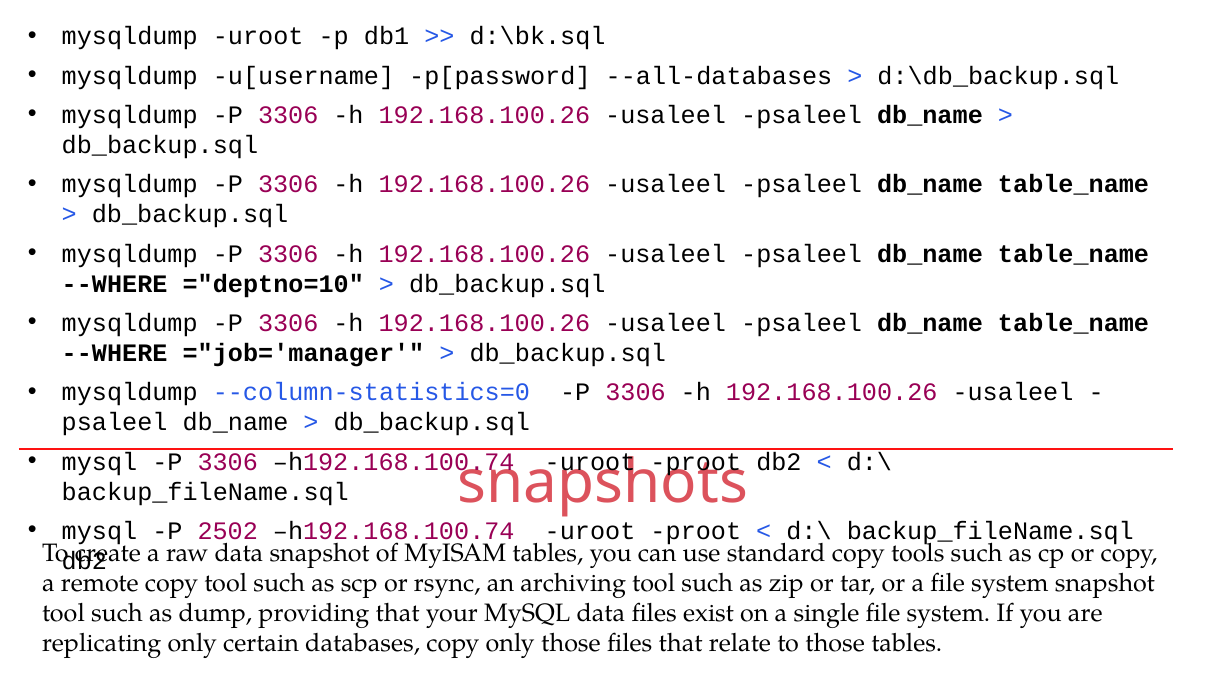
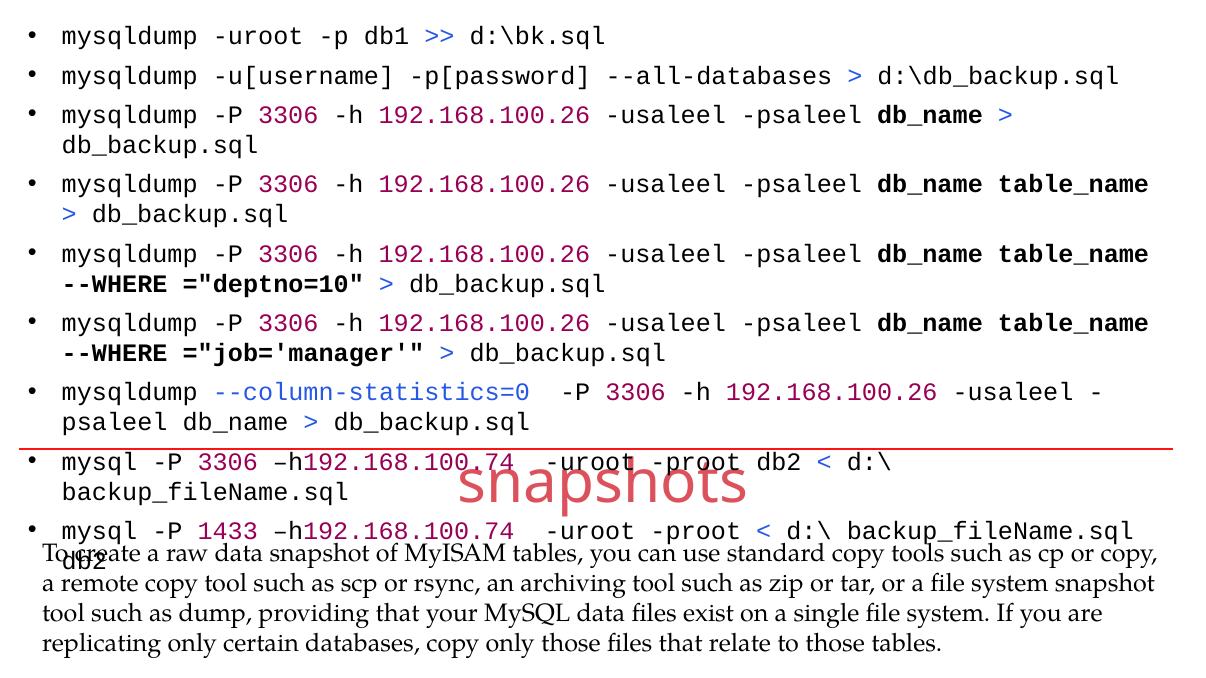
2502: 2502 -> 1433
